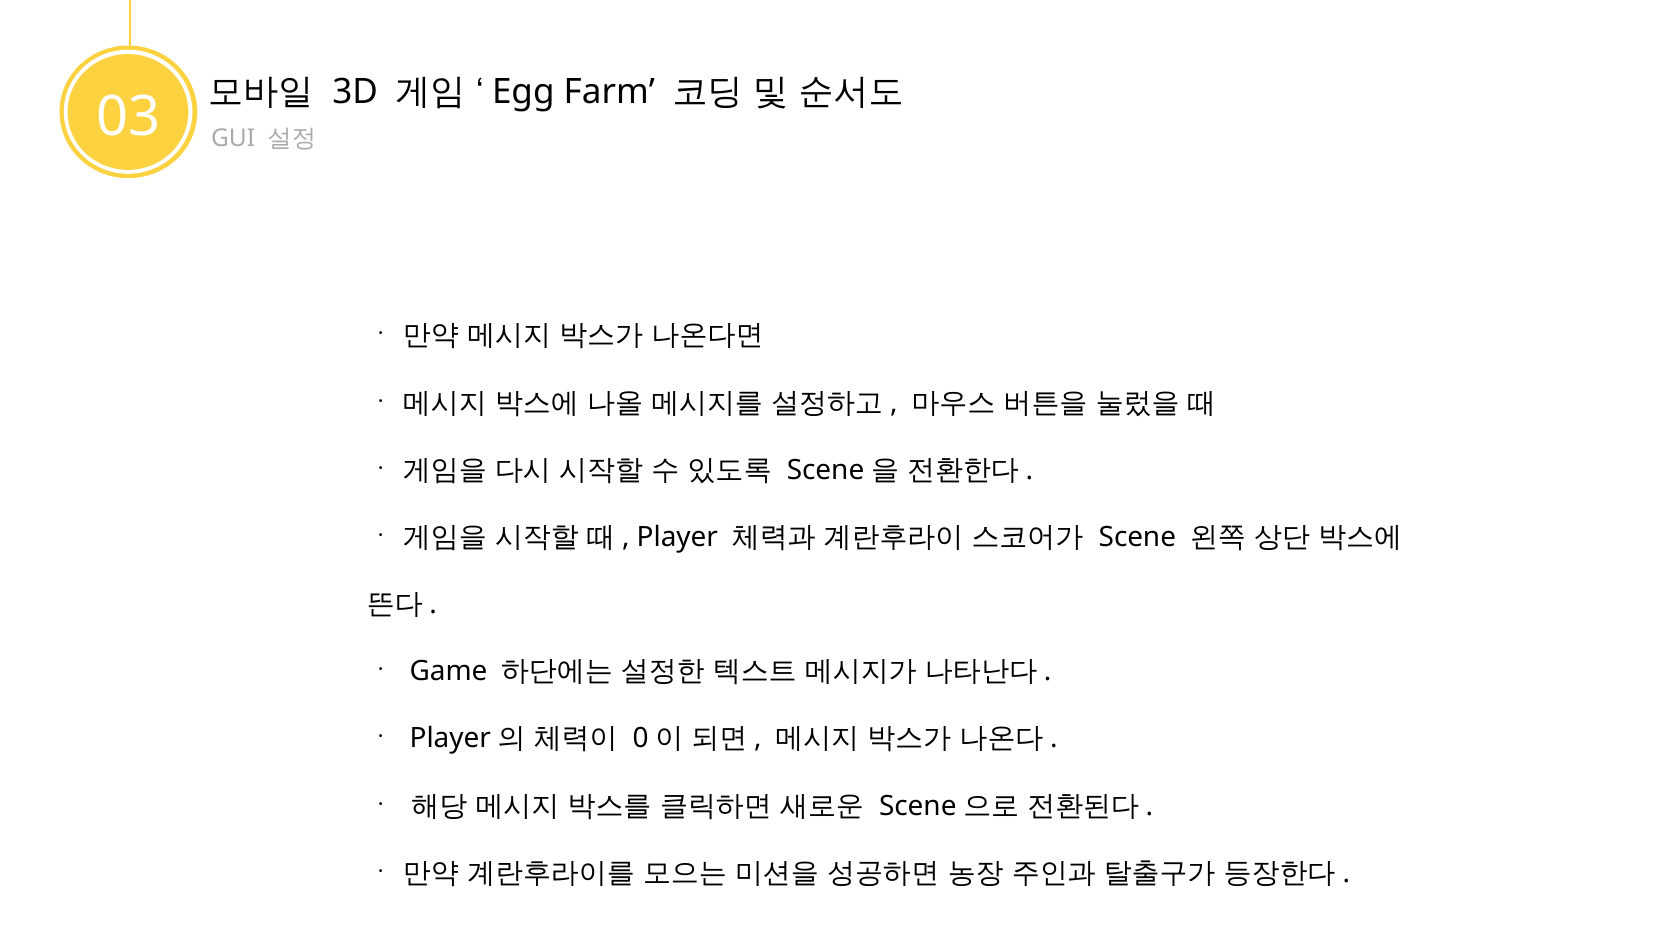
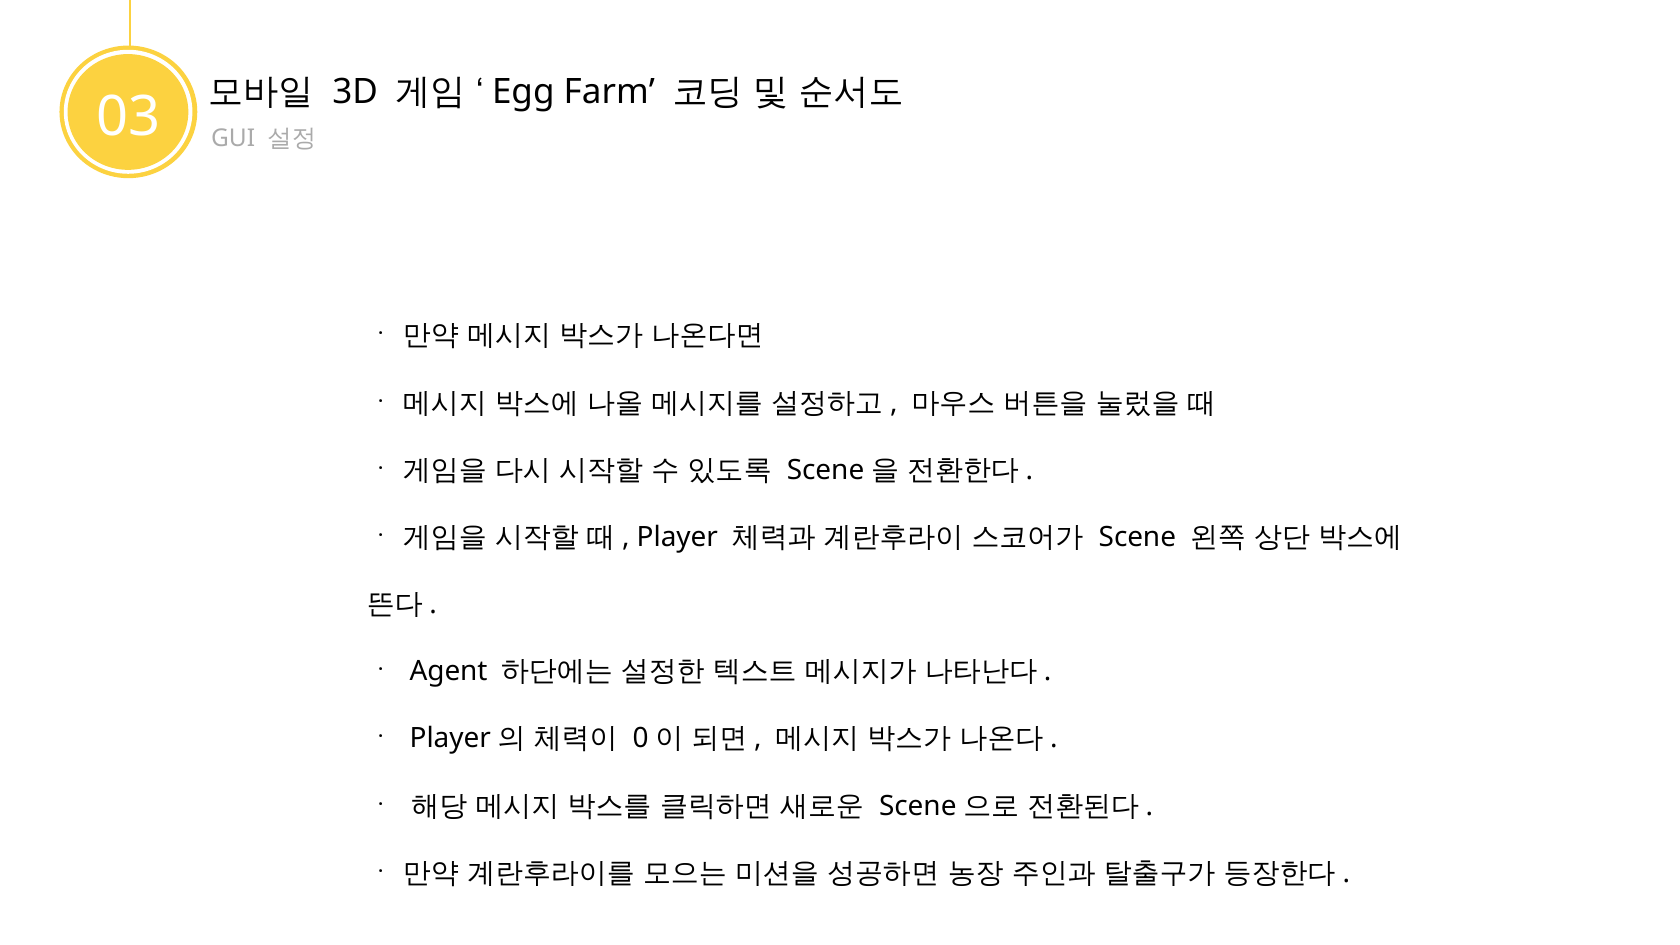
Game: Game -> Agent
